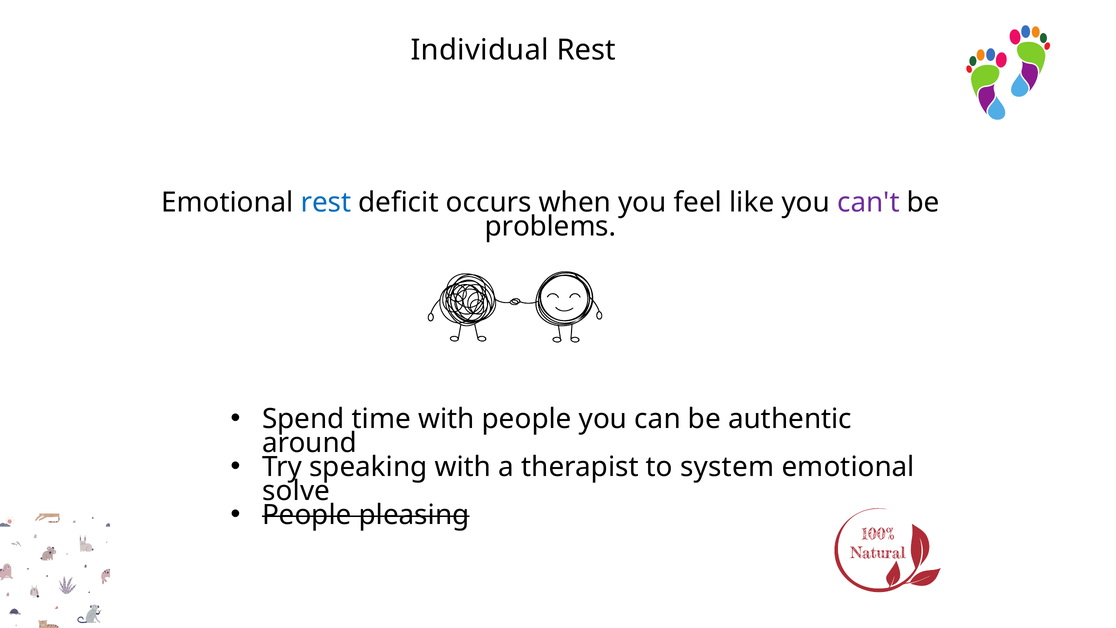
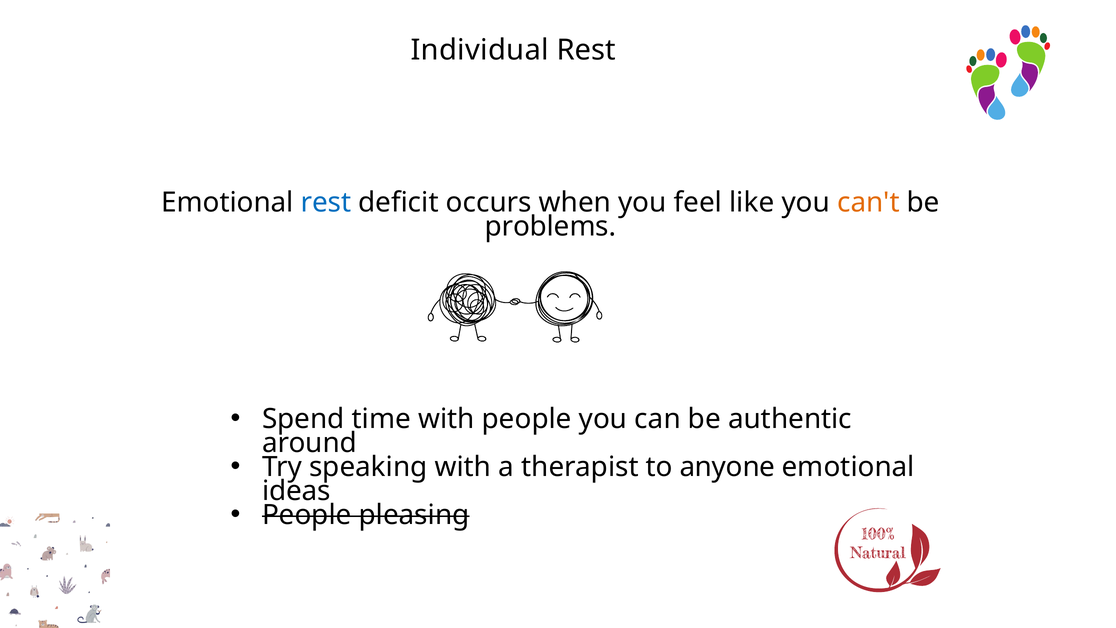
can't colour: purple -> orange
system: system -> anyone
solve: solve -> ideas
